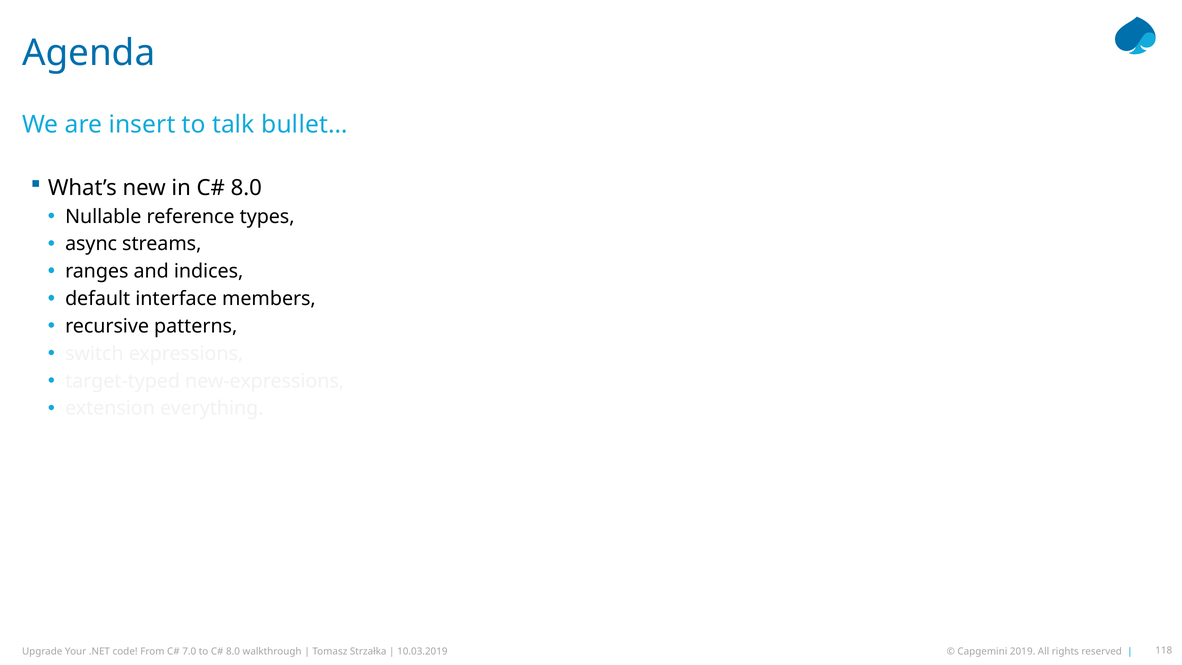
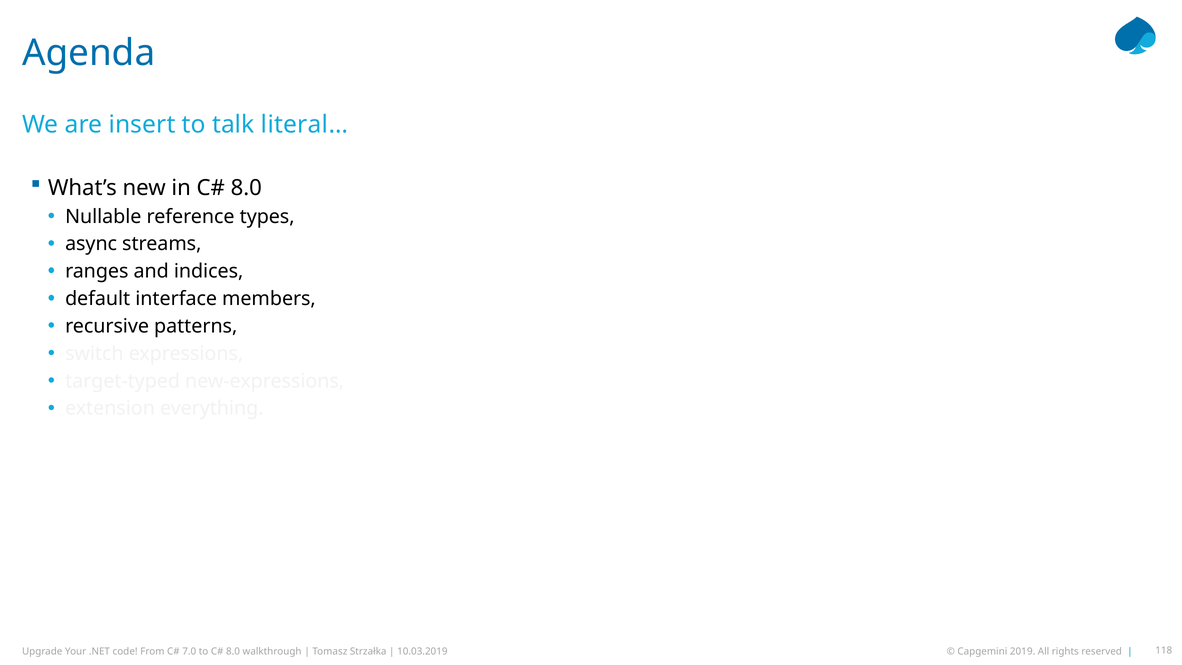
bullet…: bullet… -> literal…
